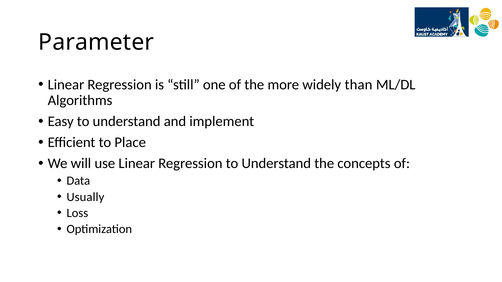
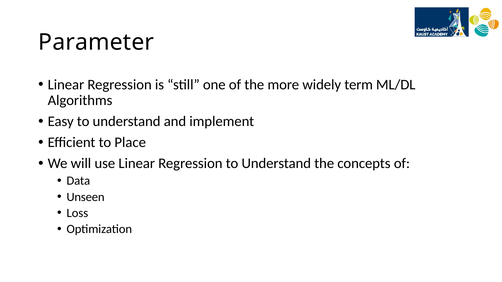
than: than -> term
Usually: Usually -> Unseen
